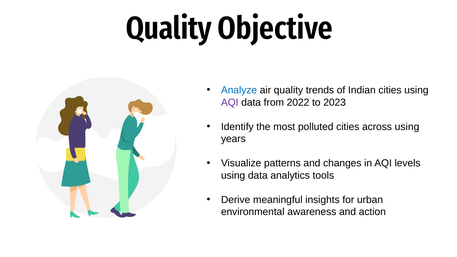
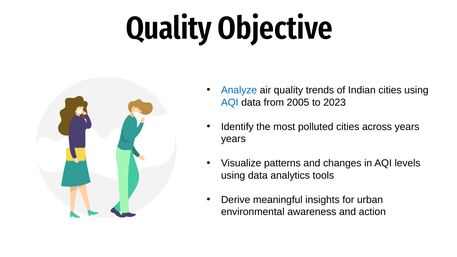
AQI at (230, 102) colour: purple -> blue
2022: 2022 -> 2005
across using: using -> years
